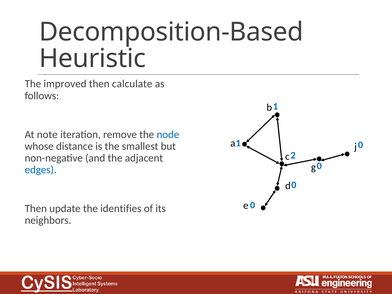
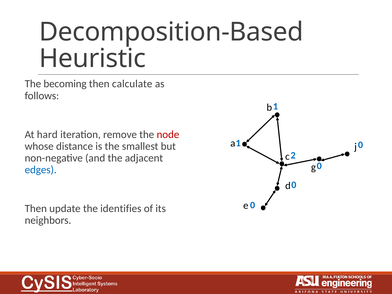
improved: improved -> becoming
note: note -> hard
node colour: blue -> red
